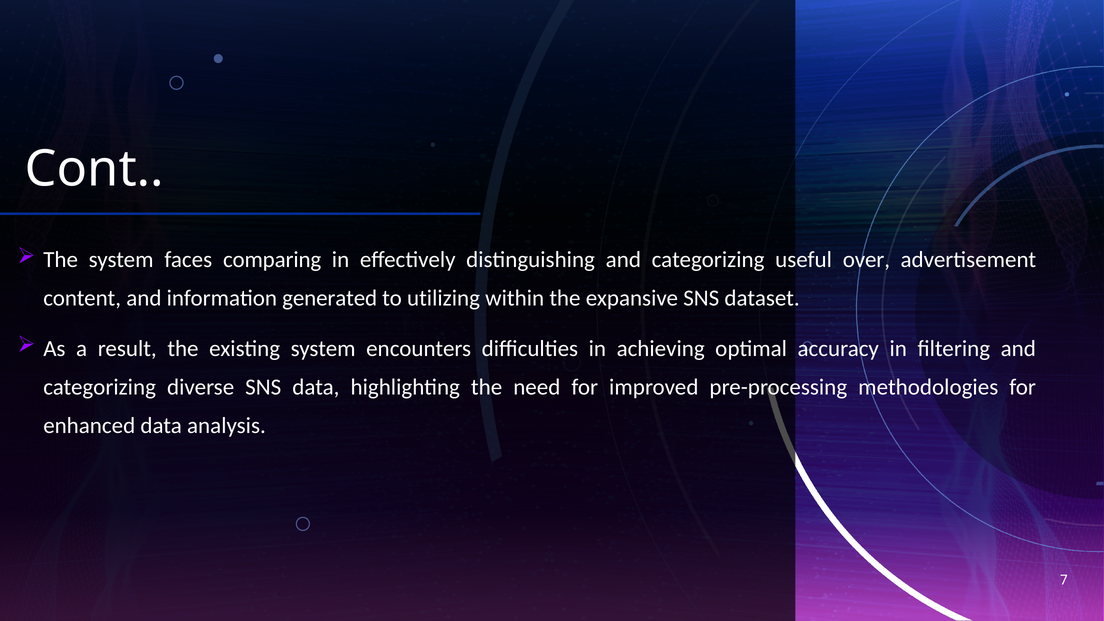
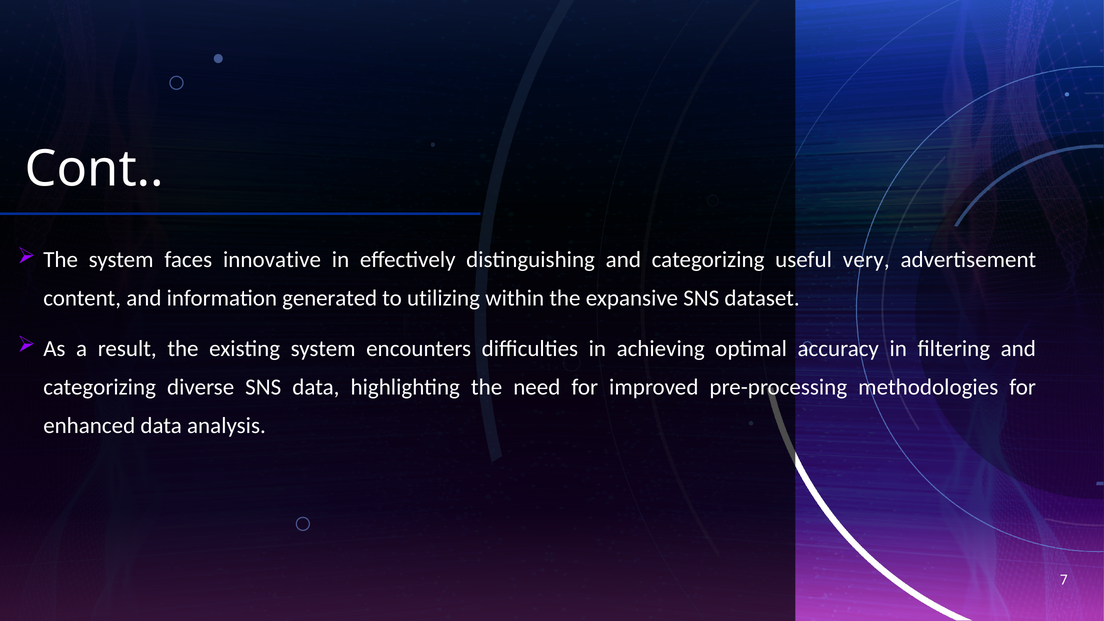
comparing: comparing -> innovative
over: over -> very
